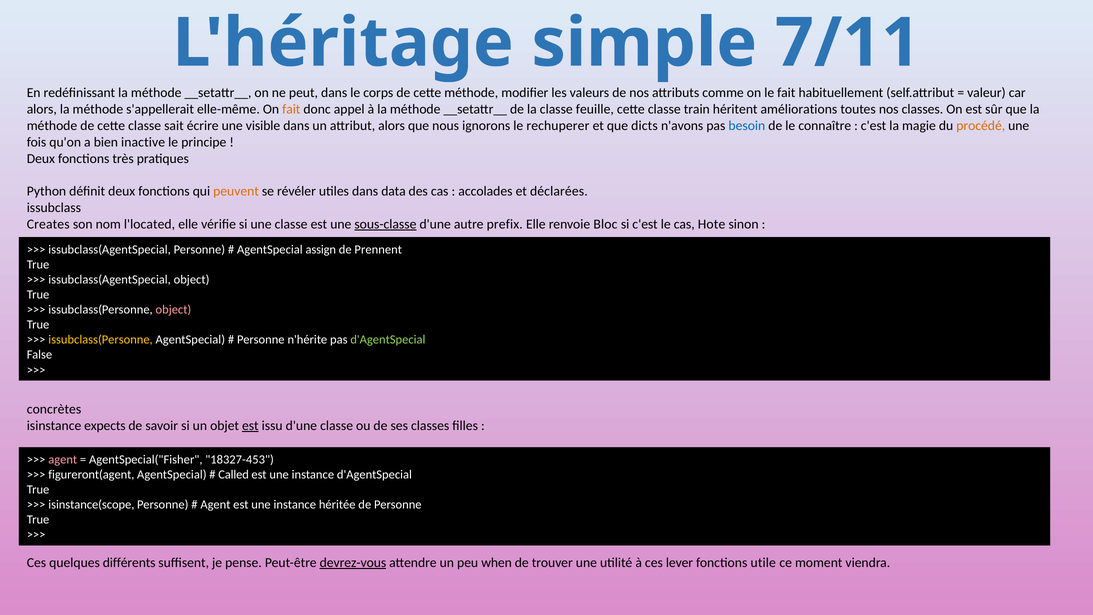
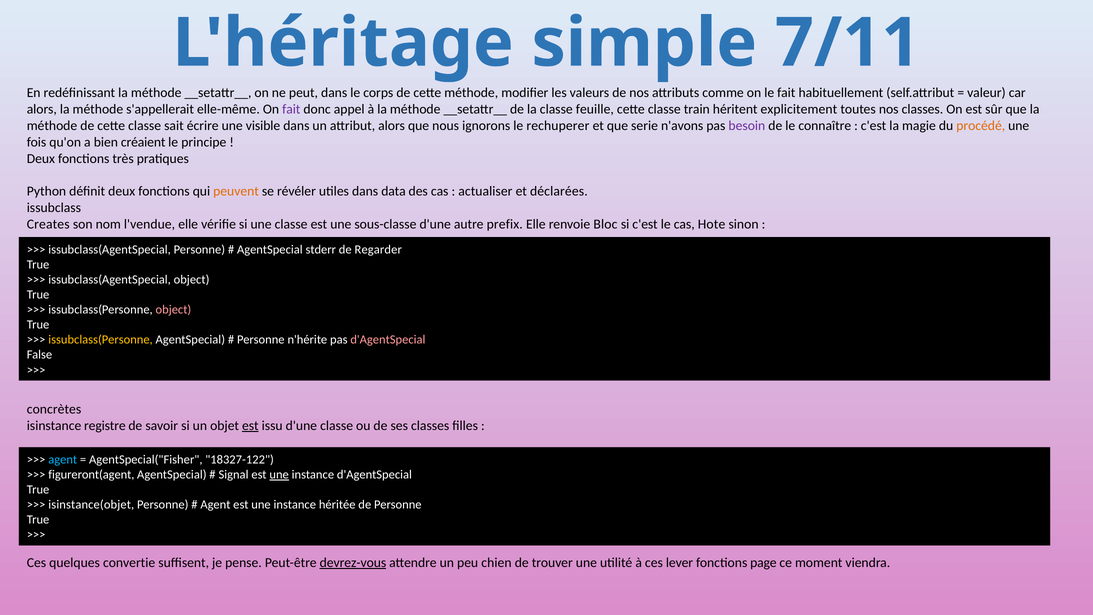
fait at (291, 109) colour: orange -> purple
améliorations: améliorations -> explicitement
dicts: dicts -> serie
besoin colour: blue -> purple
inactive: inactive -> créaient
accolades: accolades -> actualiser
l'located: l'located -> l'vendue
sous-classe underline: present -> none
assign: assign -> stderr
Prennent: Prennent -> Regarder
d'AgentSpecial at (388, 340) colour: light green -> pink
expects: expects -> registre
agent at (63, 459) colour: pink -> light blue
18327-453: 18327-453 -> 18327-122
Called: Called -> Signal
une at (279, 474) underline: none -> present
isinstance(scope: isinstance(scope -> isinstance(objet
différents: différents -> convertie
when: when -> chien
utile: utile -> page
